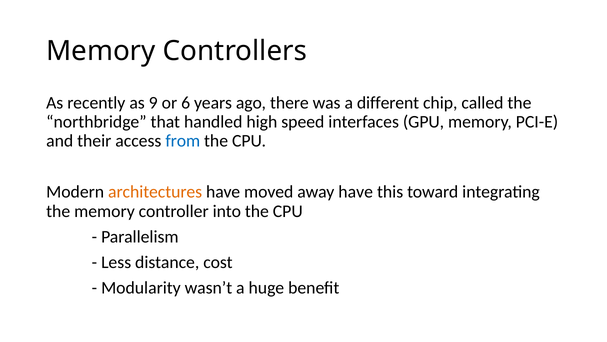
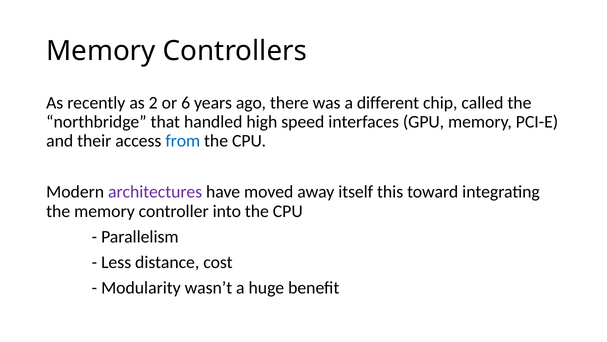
9: 9 -> 2
architectures colour: orange -> purple
away have: have -> itself
